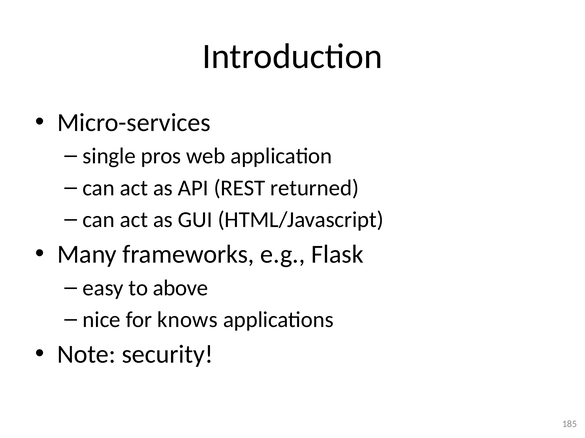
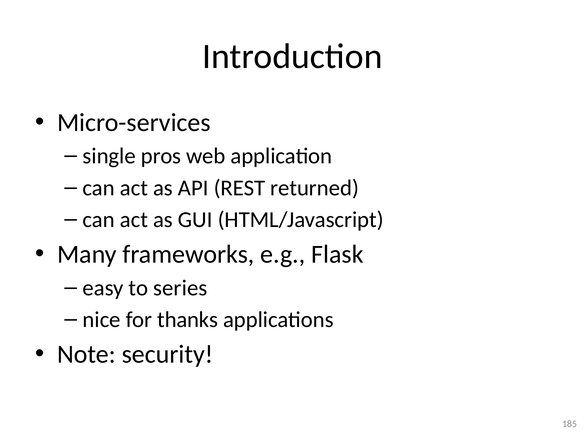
above: above -> series
knows: knows -> thanks
